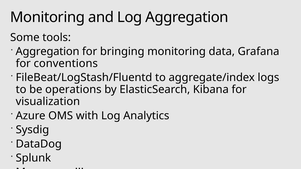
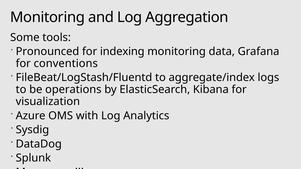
Aggregation at (48, 52): Aggregation -> Pronounced
bringing: bringing -> indexing
